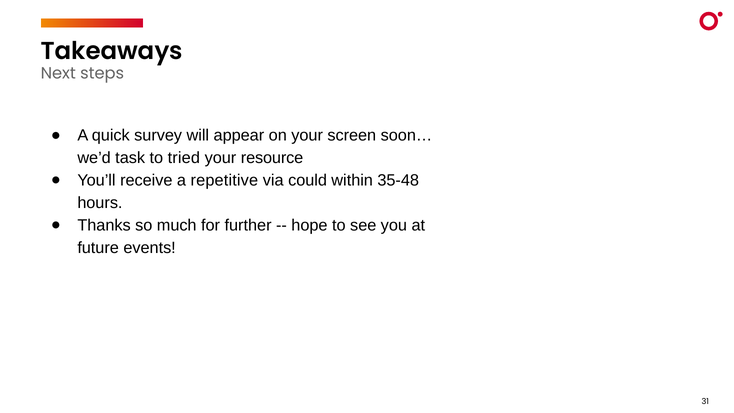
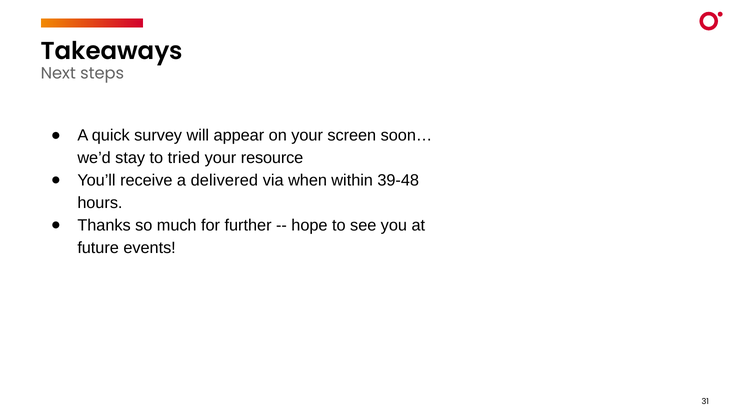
task: task -> stay
repetitive: repetitive -> delivered
could: could -> when
35-48: 35-48 -> 39-48
